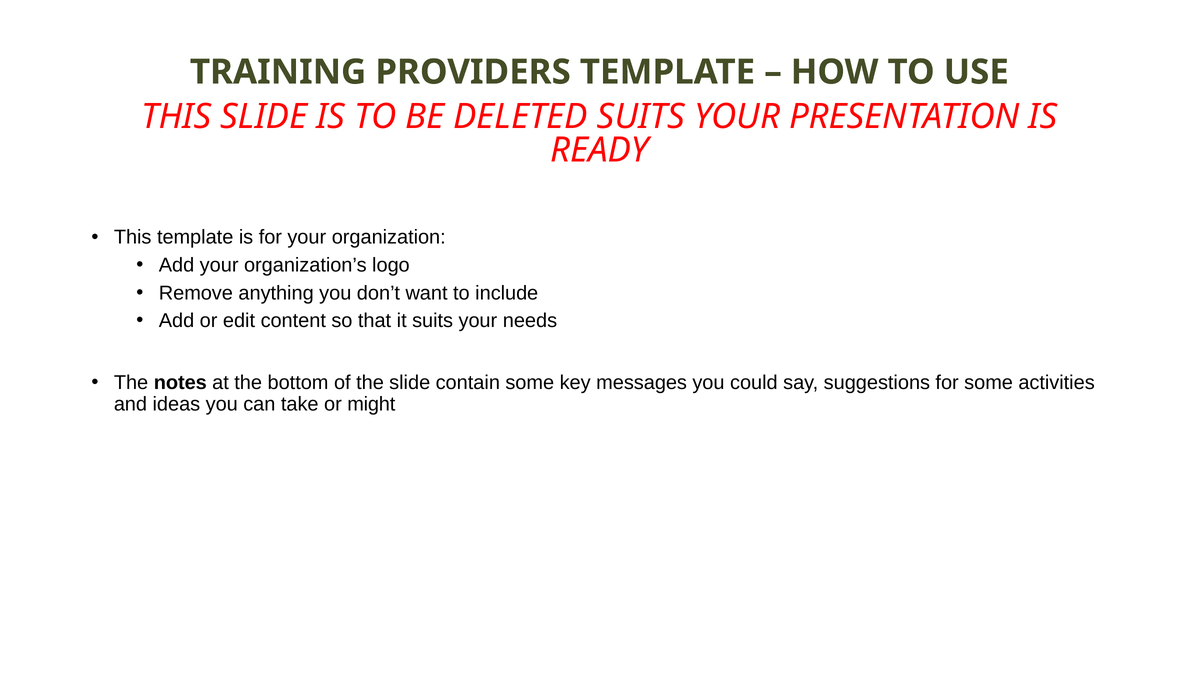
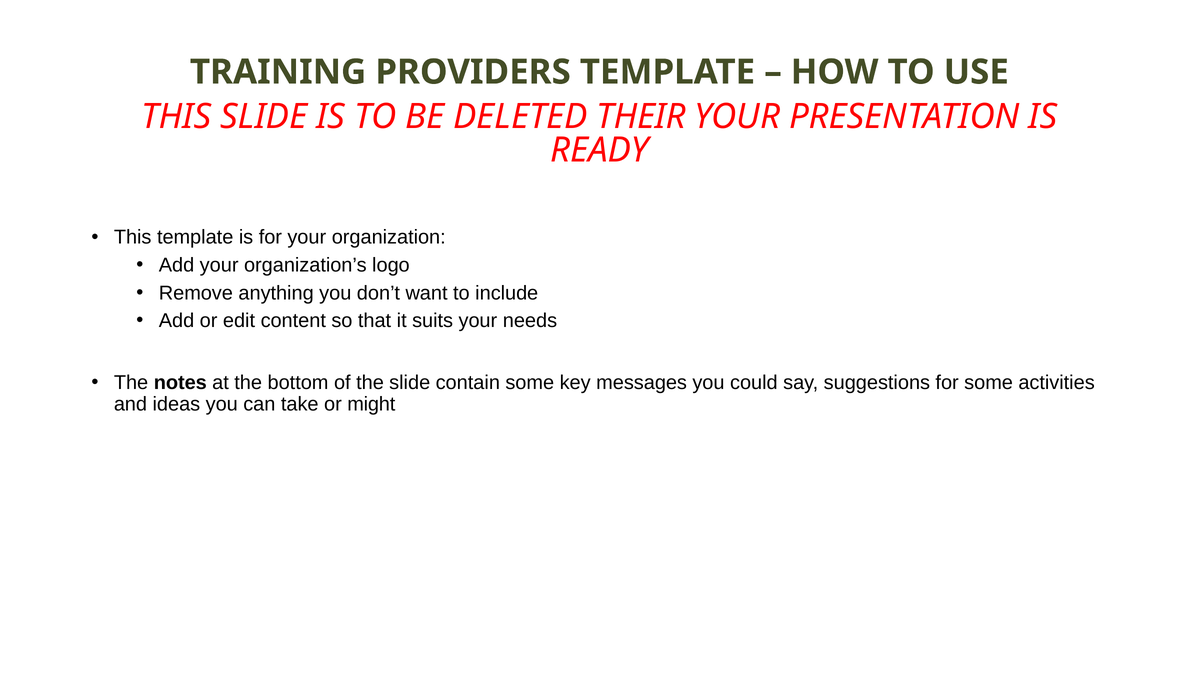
DELETED SUITS: SUITS -> THEIR
